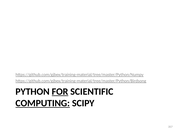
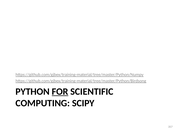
COMPUTING underline: present -> none
